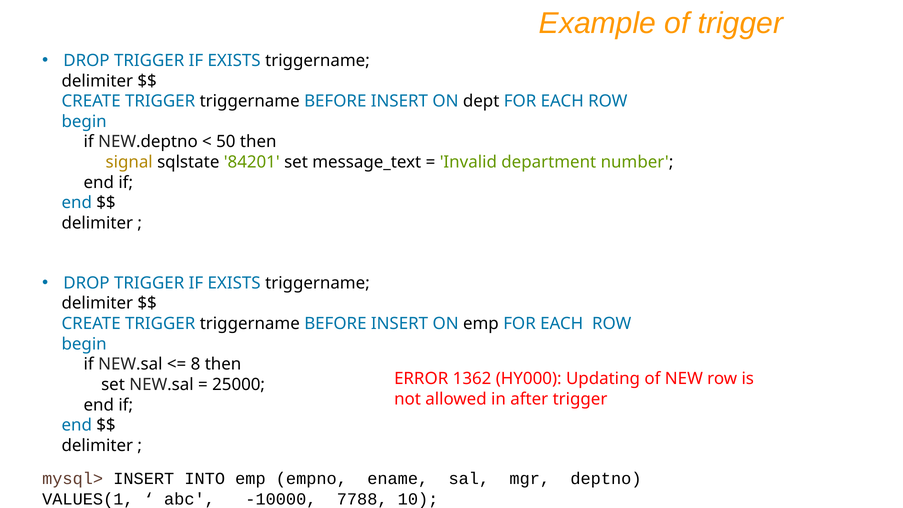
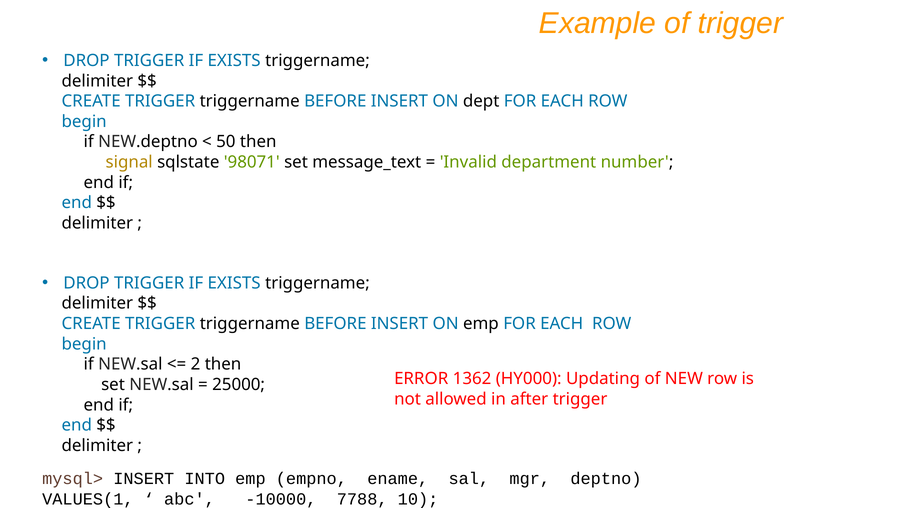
84201: 84201 -> 98071
8: 8 -> 2
